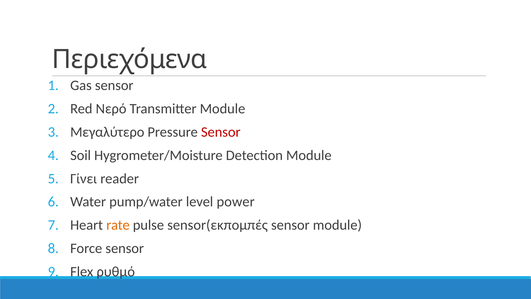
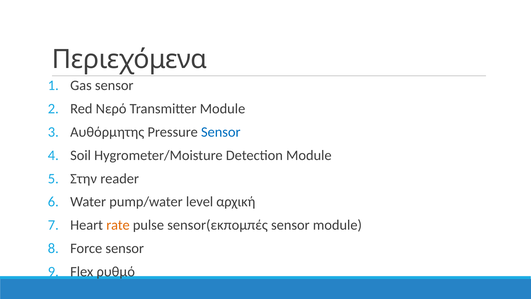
Μεγαλύτερο: Μεγαλύτερο -> Αυθόρμητης
Sensor at (221, 132) colour: red -> blue
Γίνει: Γίνει -> Στην
power: power -> αρχική
